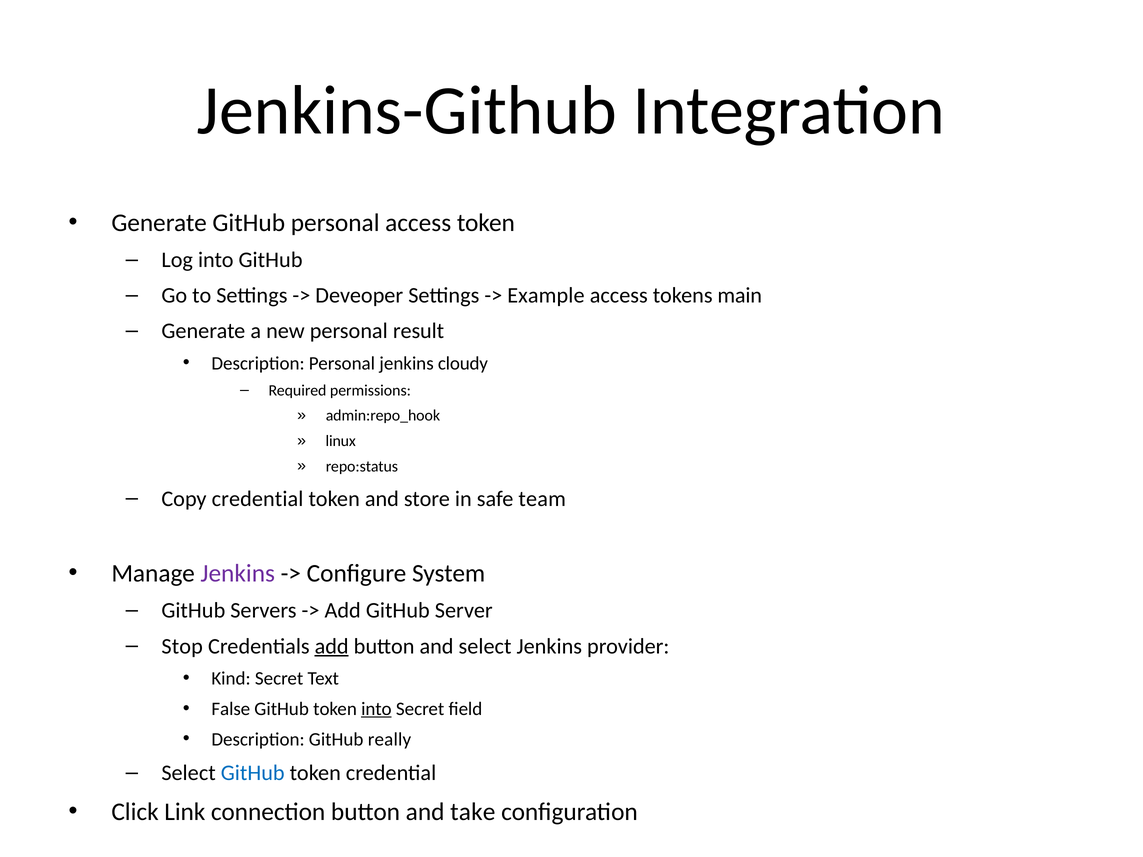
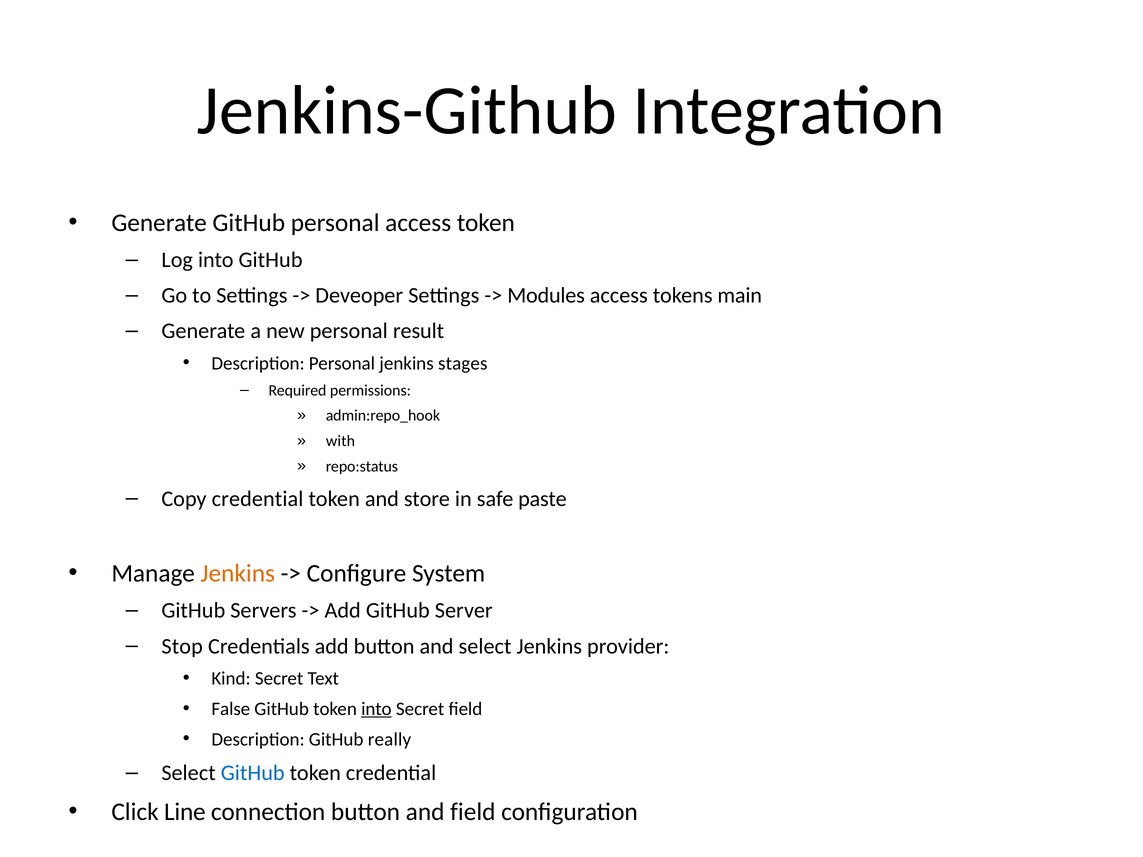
Example: Example -> Modules
cloudy: cloudy -> stages
linux: linux -> with
team: team -> paste
Jenkins at (238, 574) colour: purple -> orange
add at (332, 646) underline: present -> none
Link: Link -> Line
and take: take -> field
